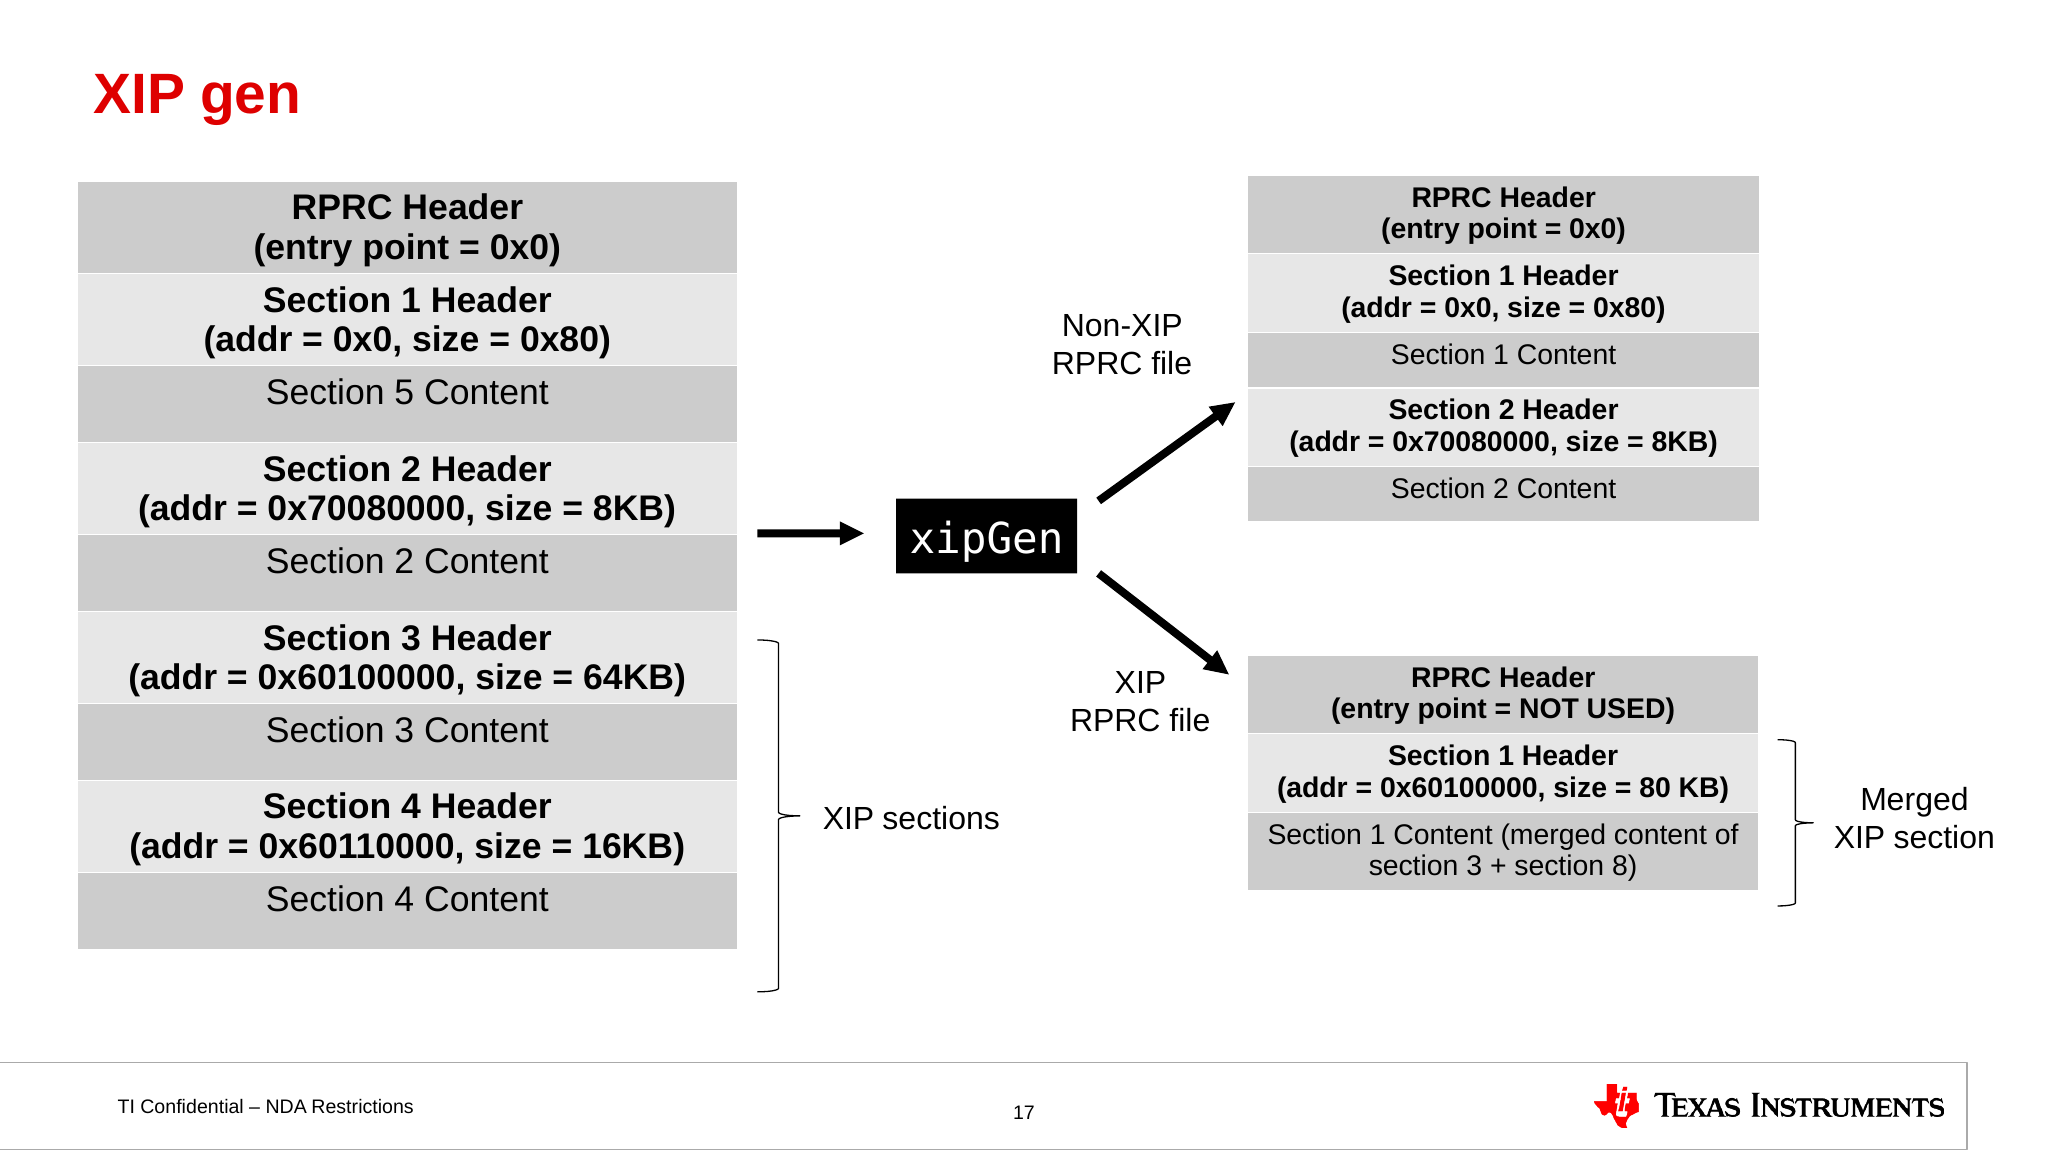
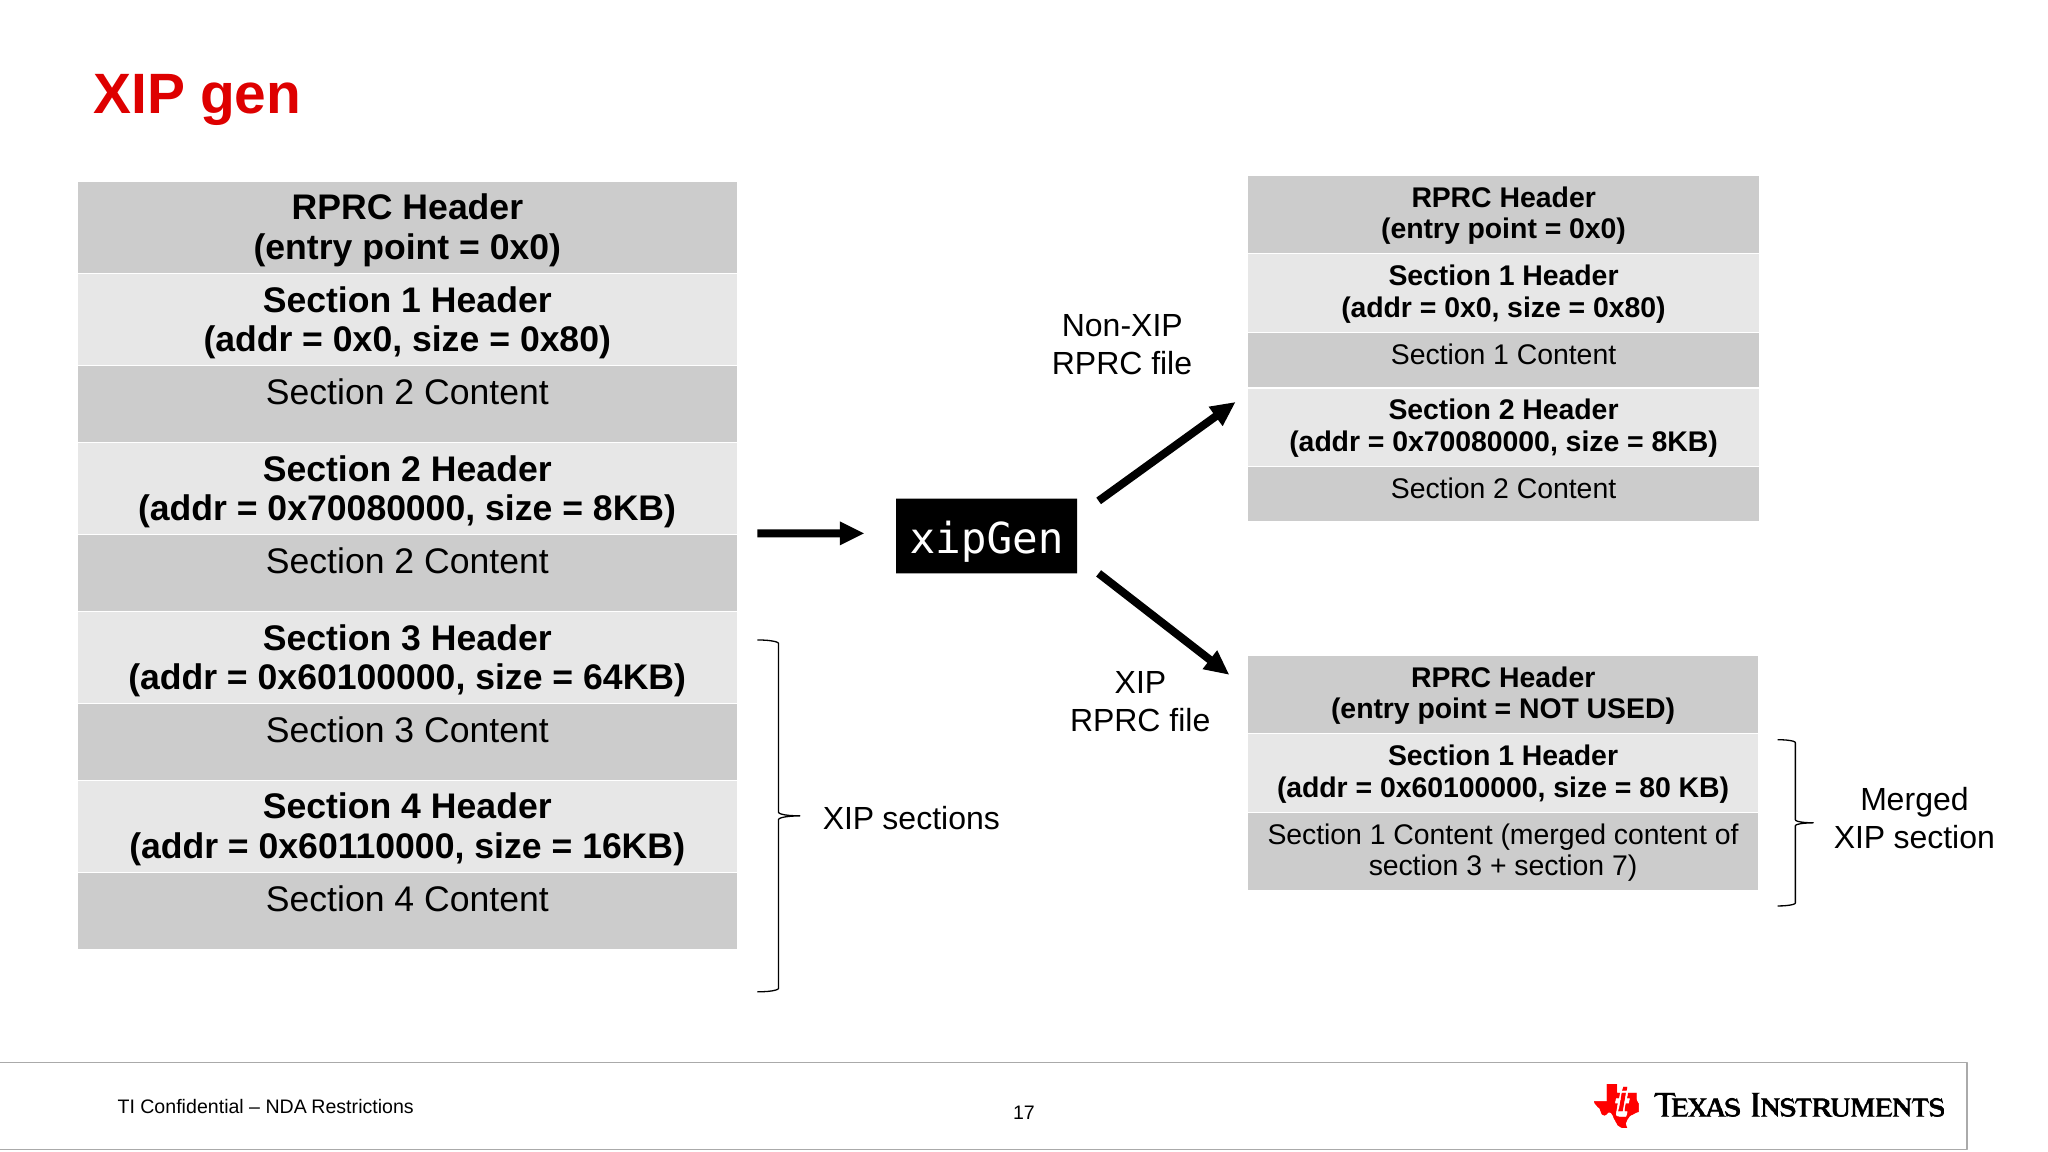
5 at (404, 393): 5 -> 2
8: 8 -> 7
